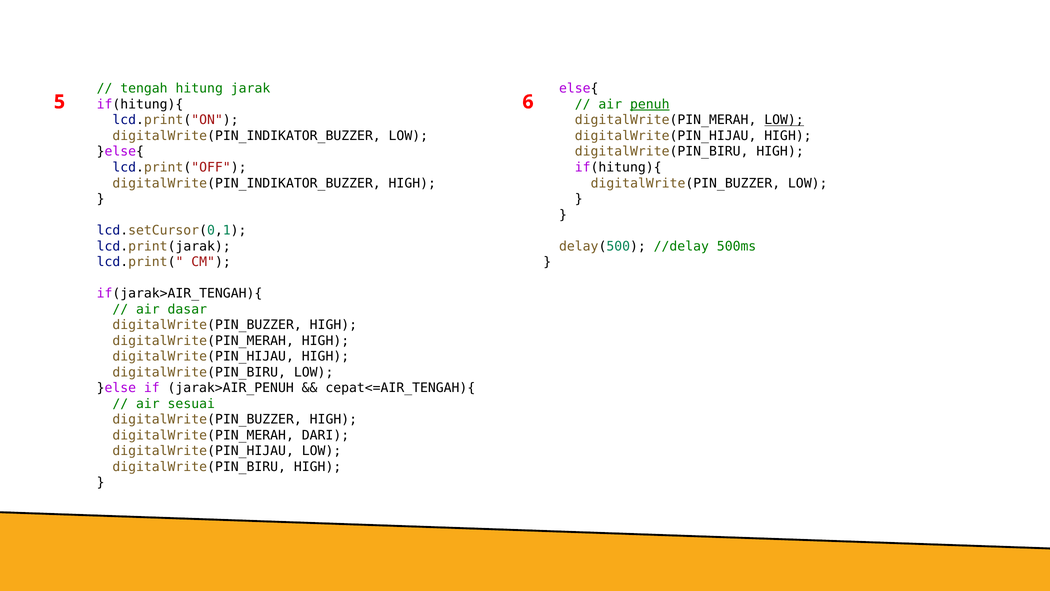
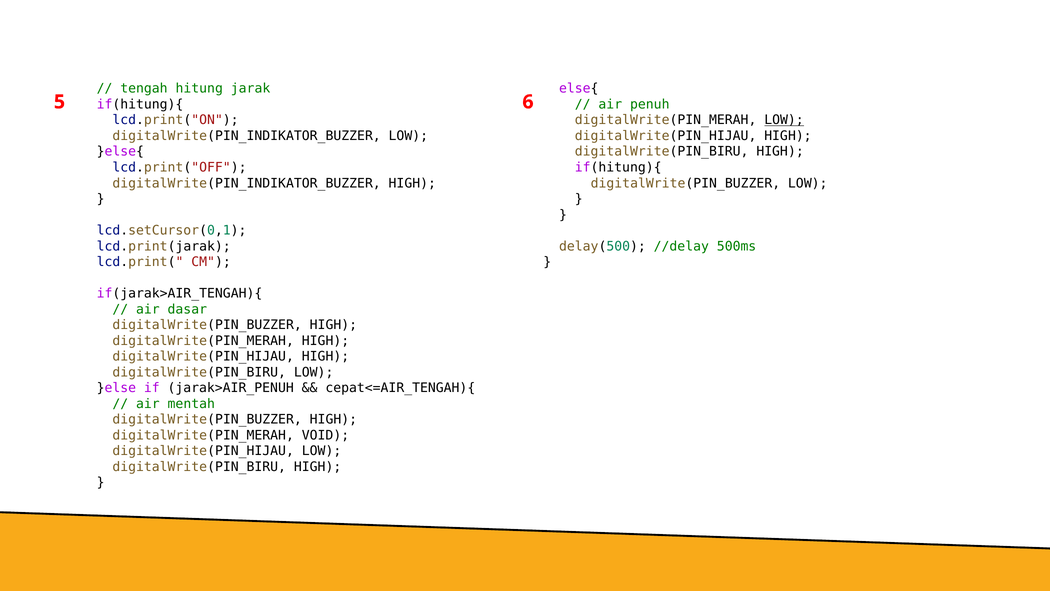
penuh underline: present -> none
sesuai: sesuai -> mentah
DARI: DARI -> VOID
